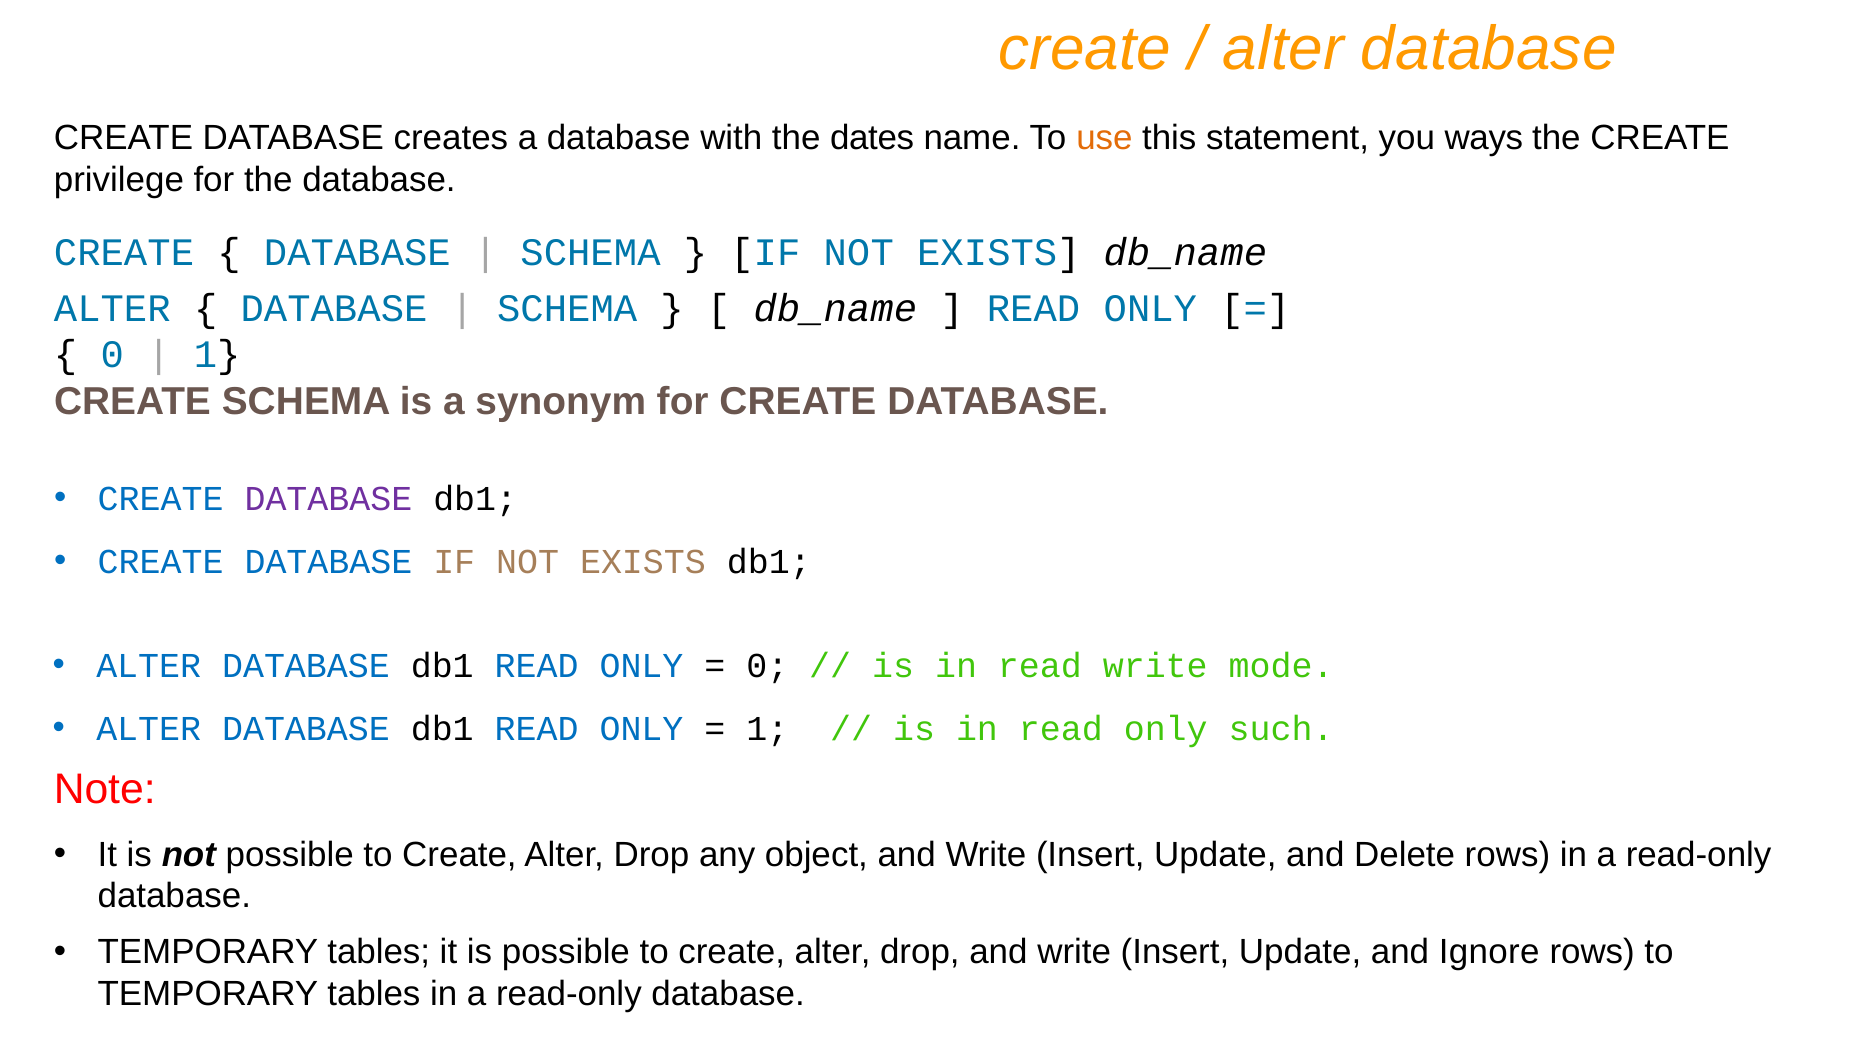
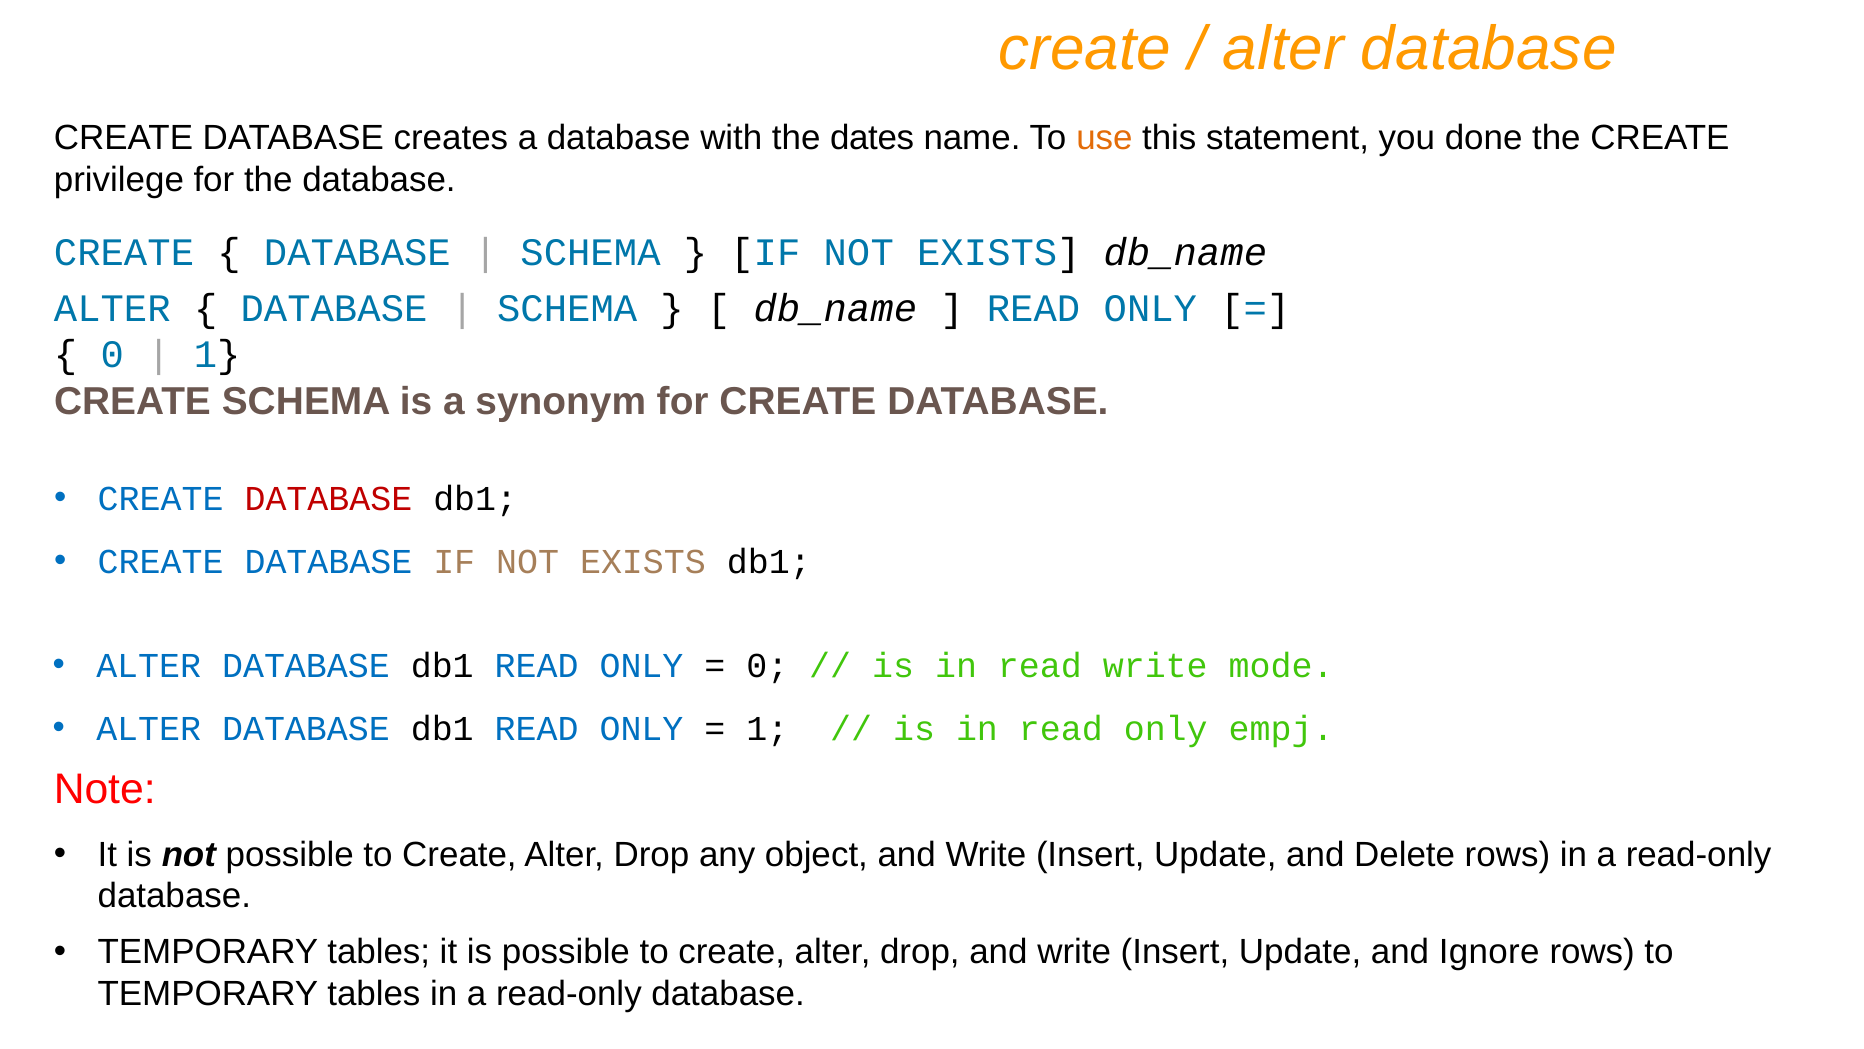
ways: ways -> done
DATABASE at (328, 498) colour: purple -> red
such: such -> empj
